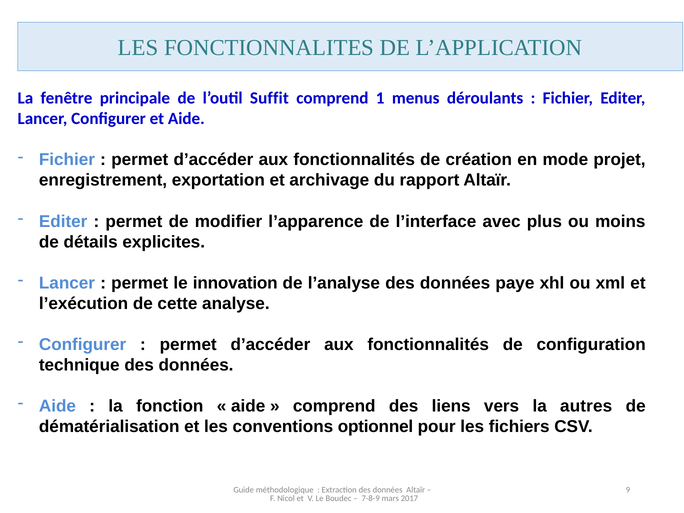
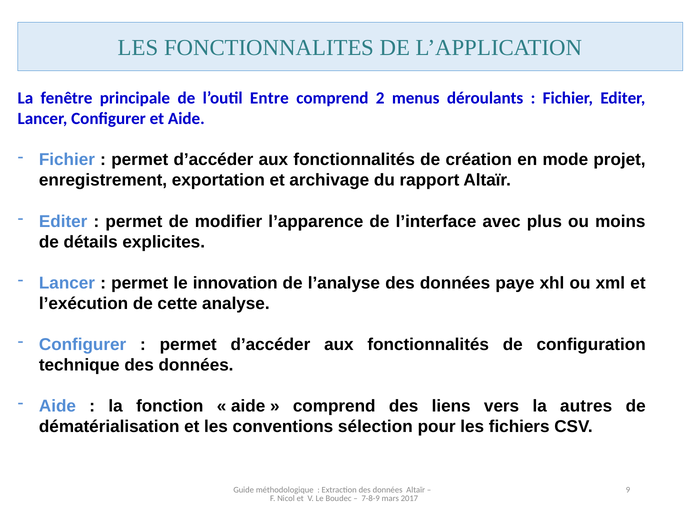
Suffit: Suffit -> Entre
1: 1 -> 2
optionnel: optionnel -> sélection
